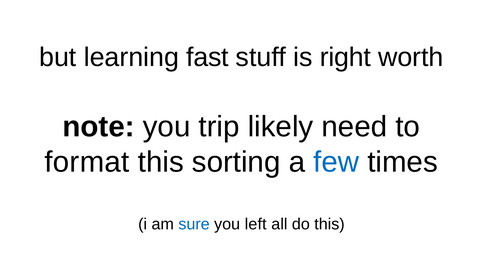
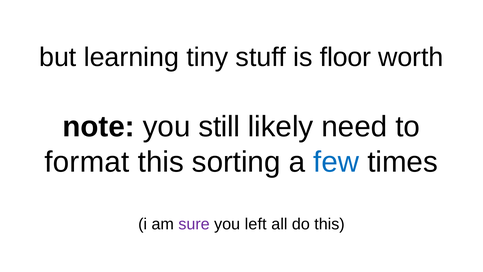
fast: fast -> tiny
right: right -> floor
trip: trip -> still
sure colour: blue -> purple
